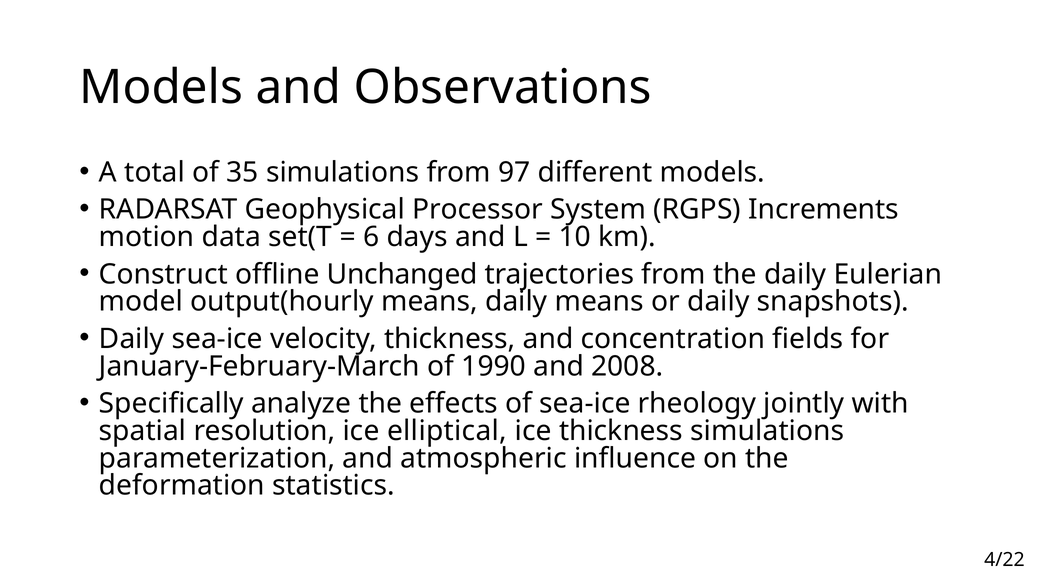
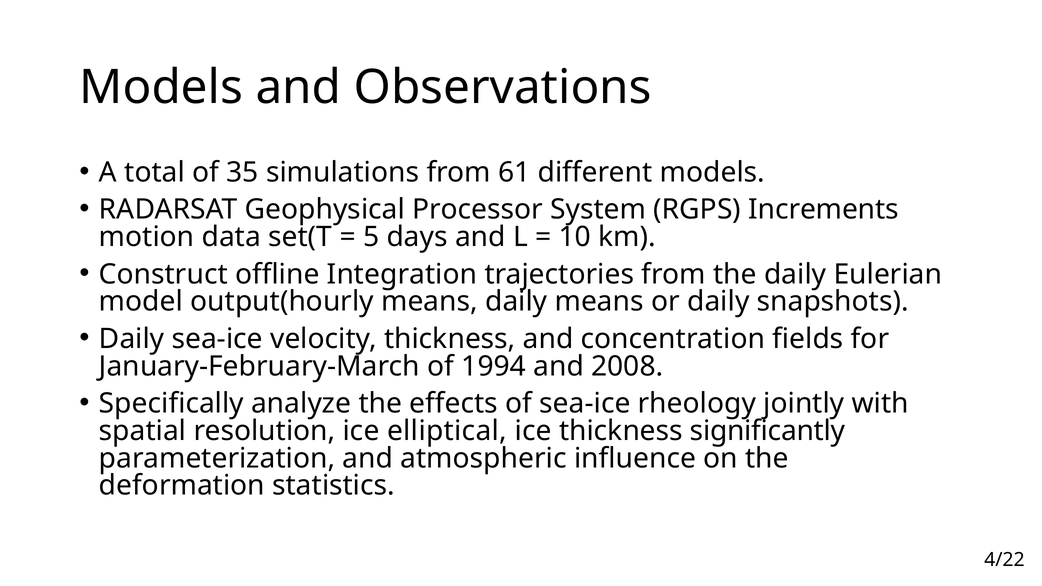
97: 97 -> 61
6: 6 -> 5
Unchanged: Unchanged -> Integration
1990: 1990 -> 1994
thickness simulations: simulations -> significantly
